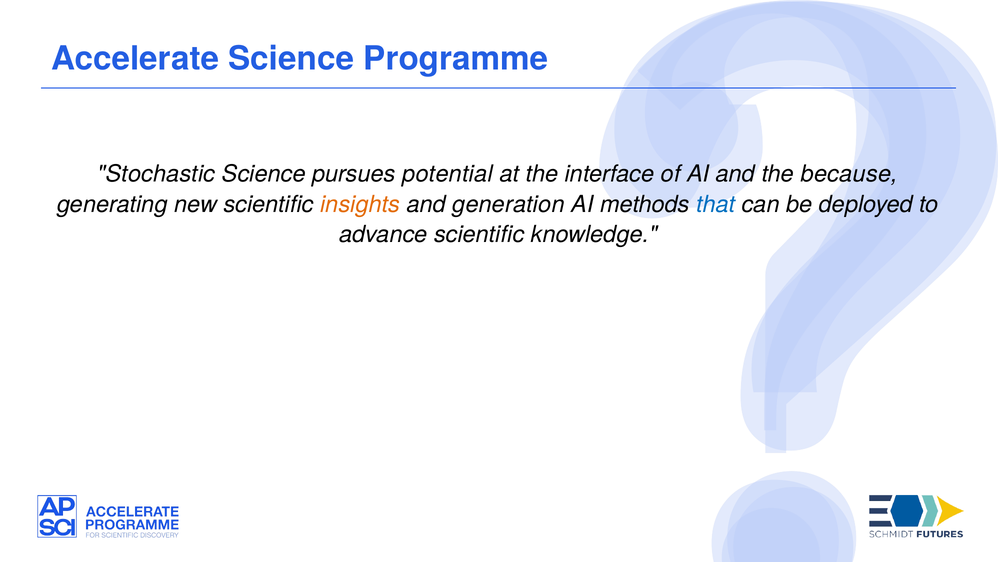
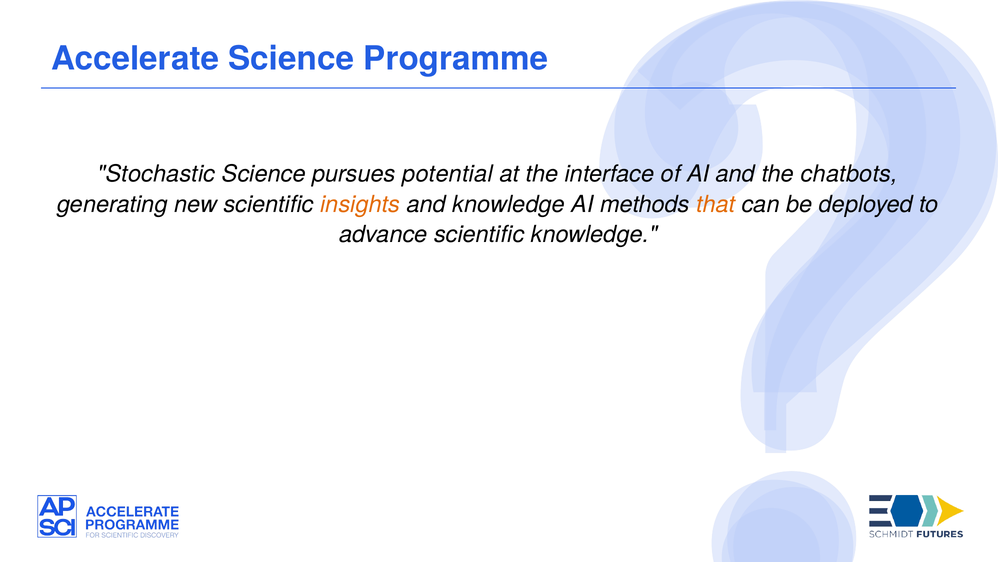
because: because -> chatbots
and generation: generation -> knowledge
that colour: blue -> orange
